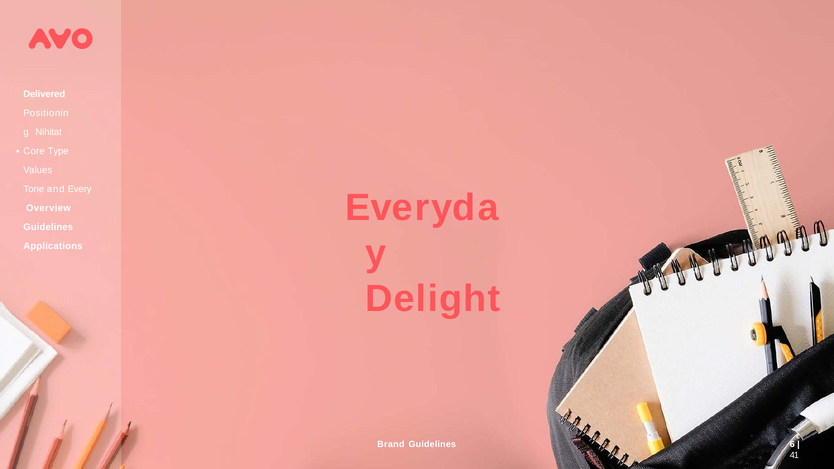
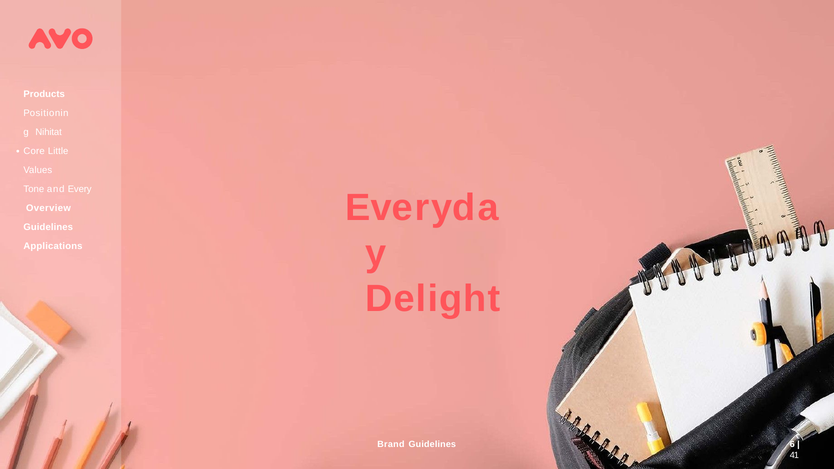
Delivered: Delivered -> Products
Type: Type -> Little
